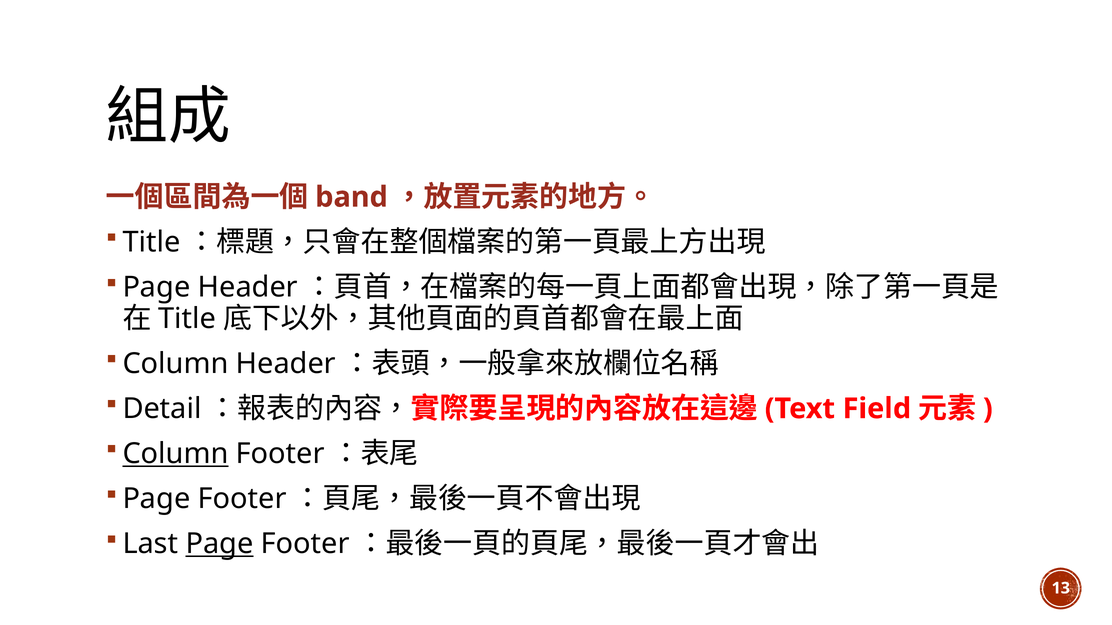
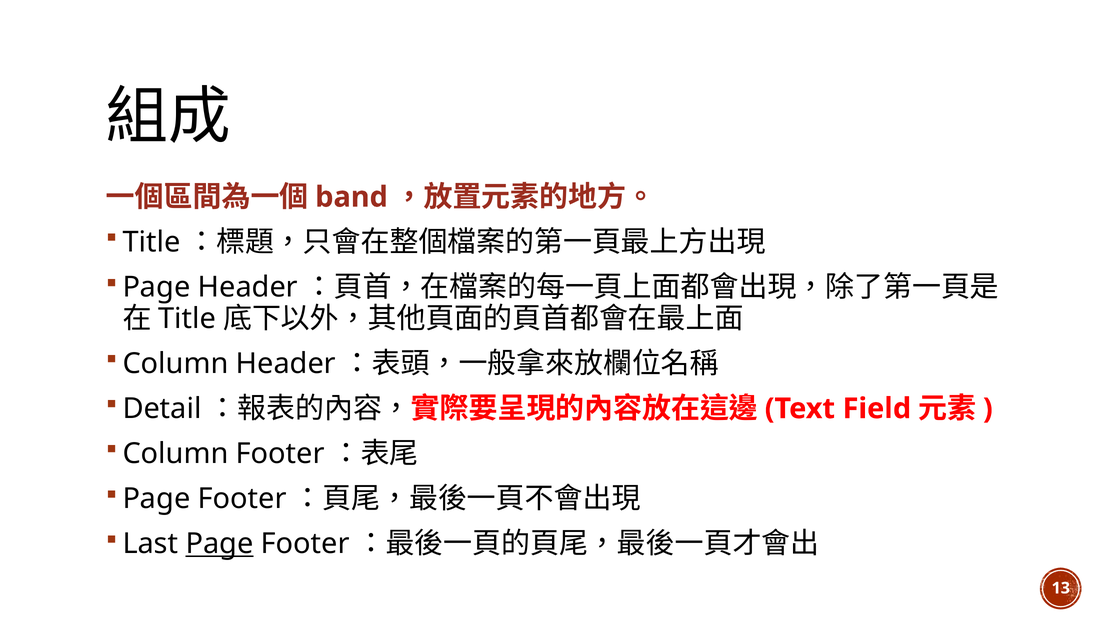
Column at (176, 454) underline: present -> none
